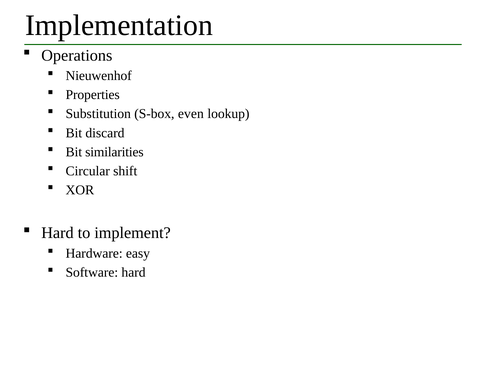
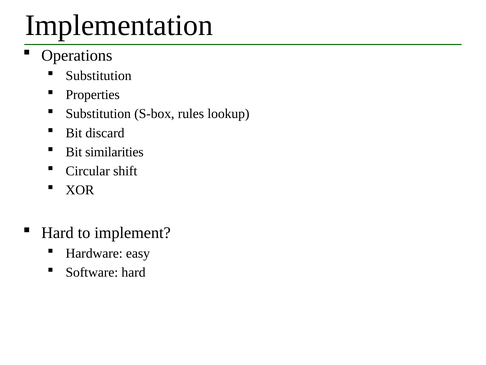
Nieuwenhof at (99, 76): Nieuwenhof -> Substitution
even: even -> rules
